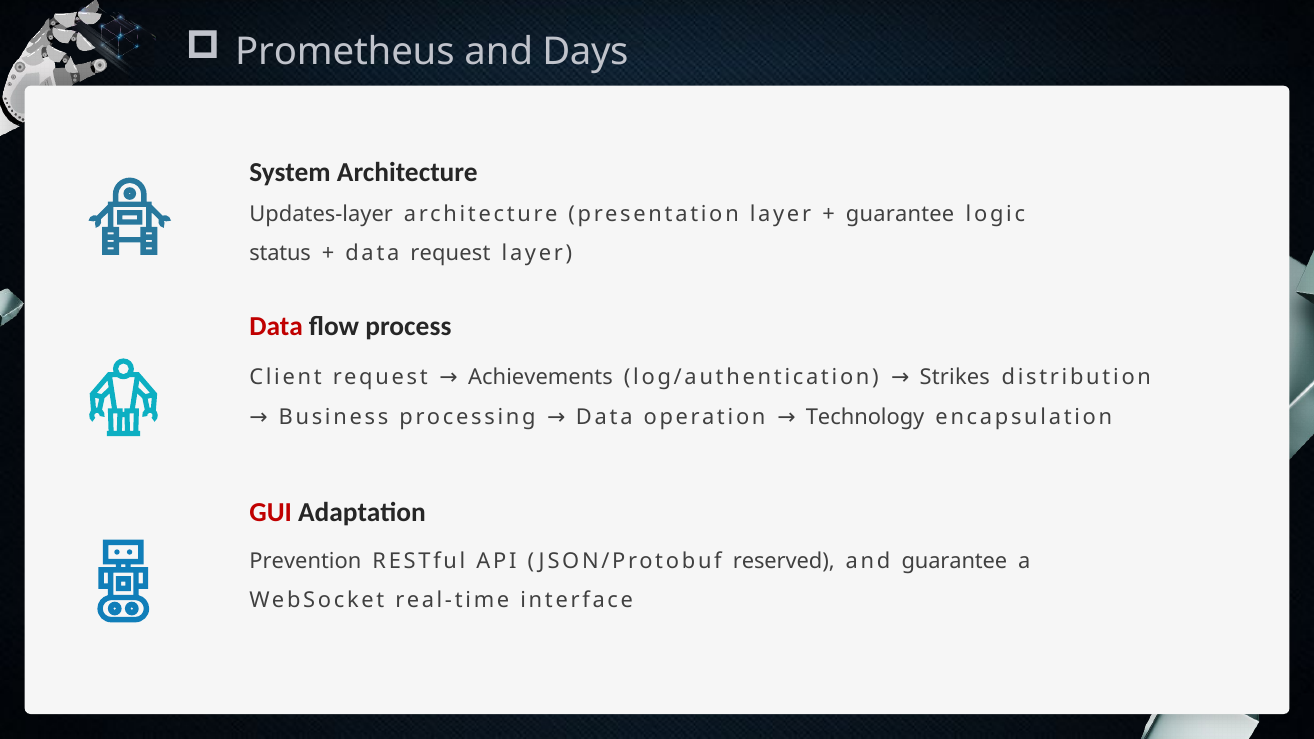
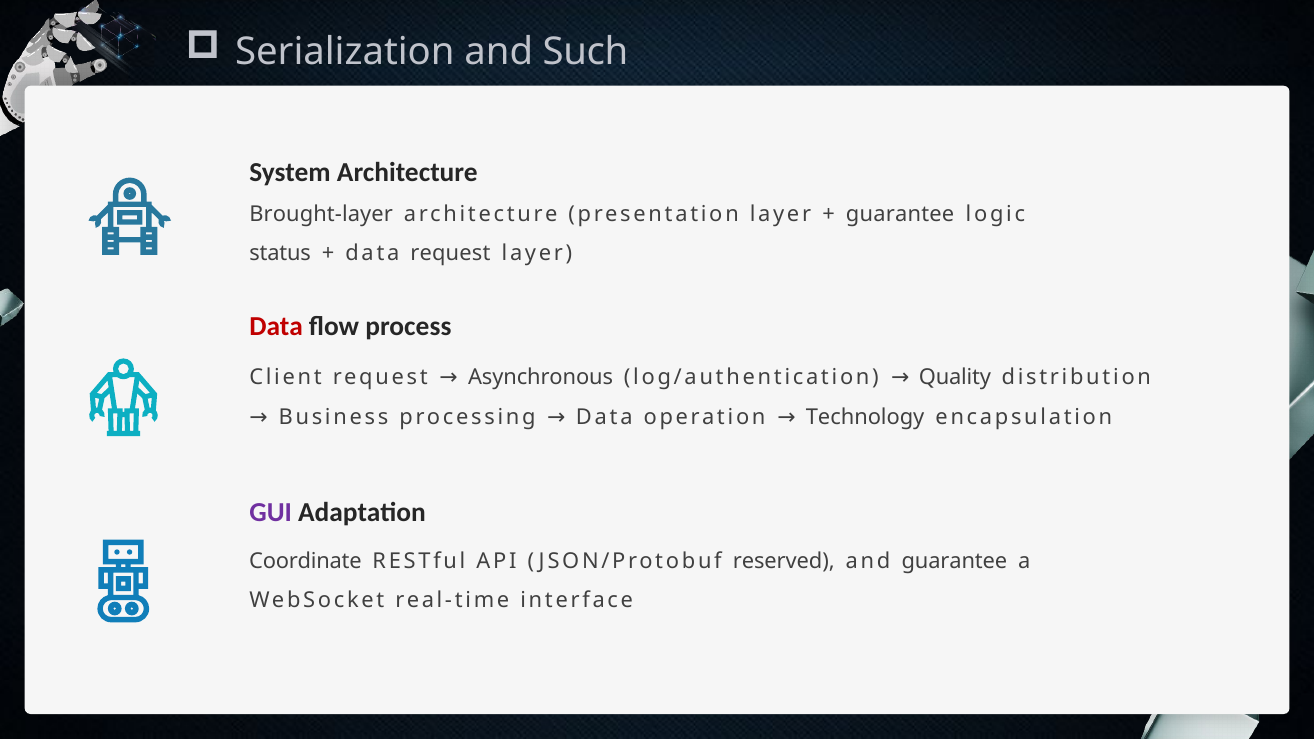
Prometheus: Prometheus -> Serialization
Days: Days -> Such
Updates-layer: Updates-layer -> Brought-layer
Achievements: Achievements -> Asynchronous
Strikes: Strikes -> Quality
GUI colour: red -> purple
Prevention: Prevention -> Coordinate
